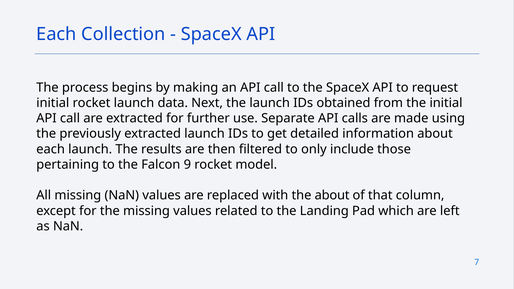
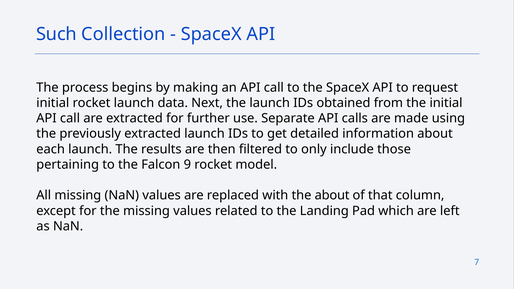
Each at (56, 34): Each -> Such
